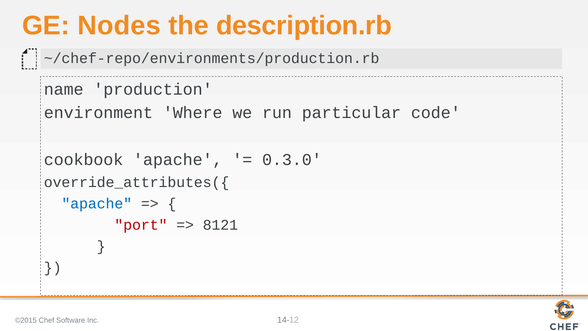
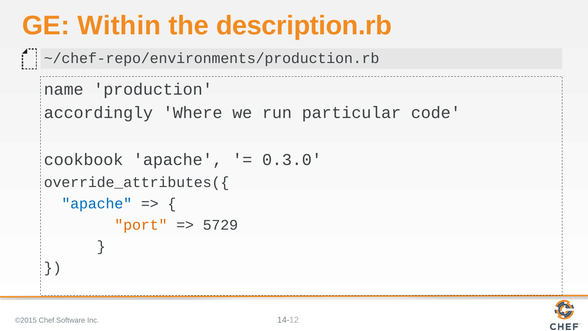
Nodes: Nodes -> Within
environment: environment -> accordingly
port colour: red -> orange
8121: 8121 -> 5729
